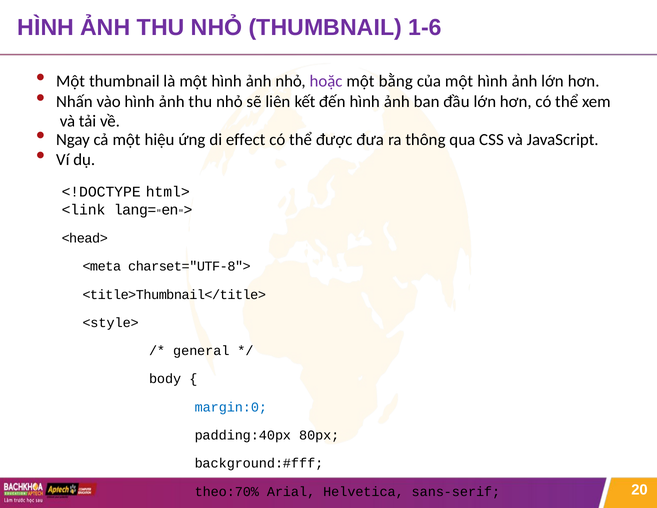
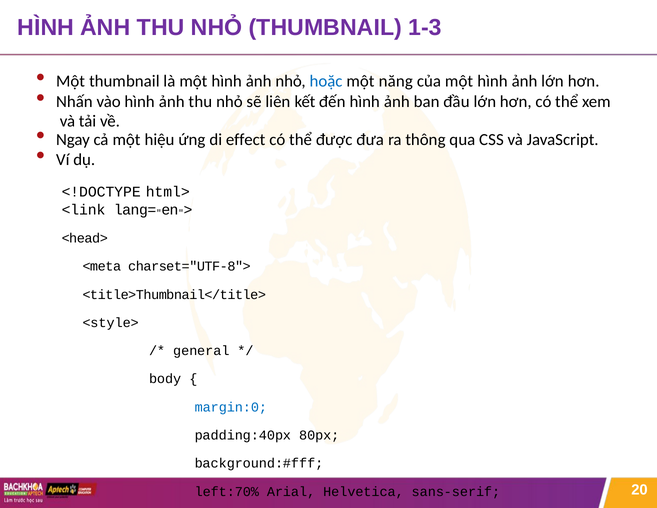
1-6: 1-6 -> 1-3
hoặc colour: purple -> blue
bằng: bằng -> năng
theo:70%: theo:70% -> left:70%
